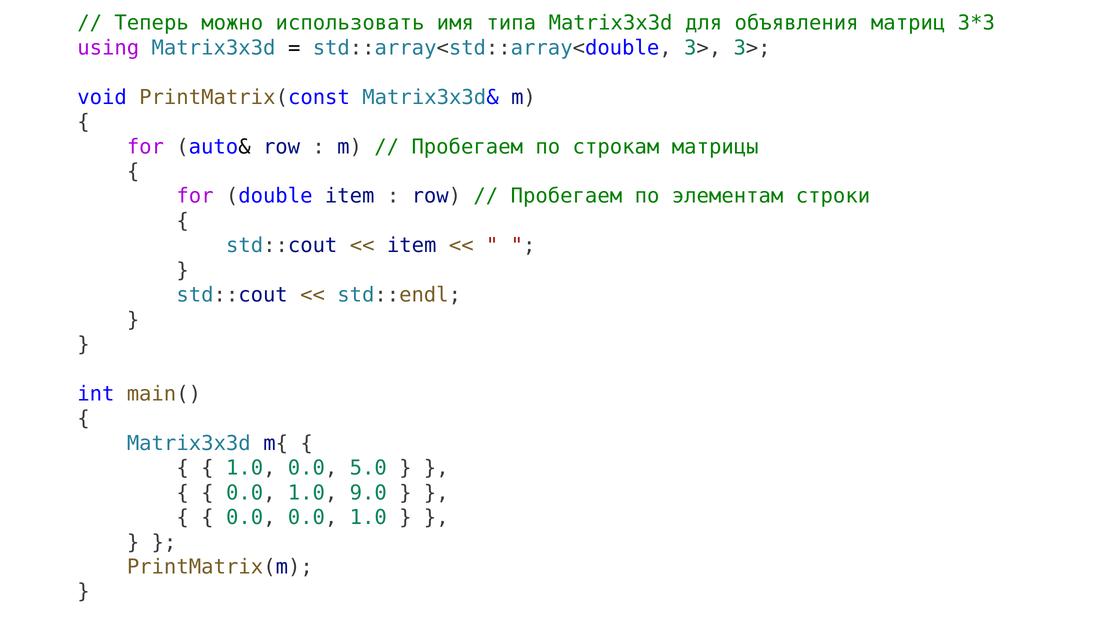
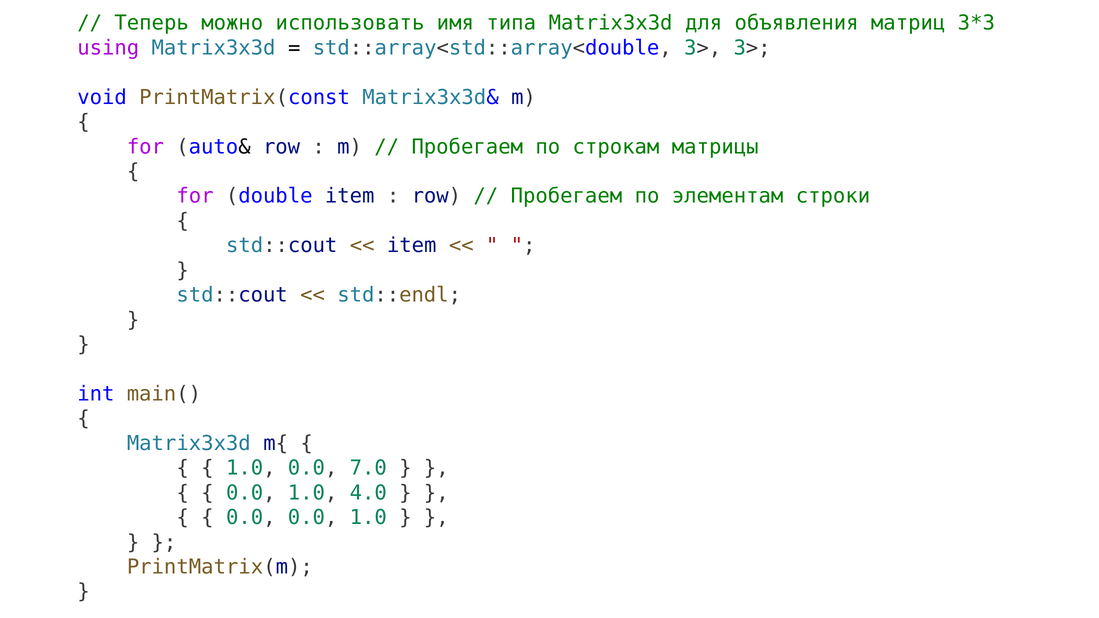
5.0: 5.0 -> 7.0
9.0: 9.0 -> 4.0
